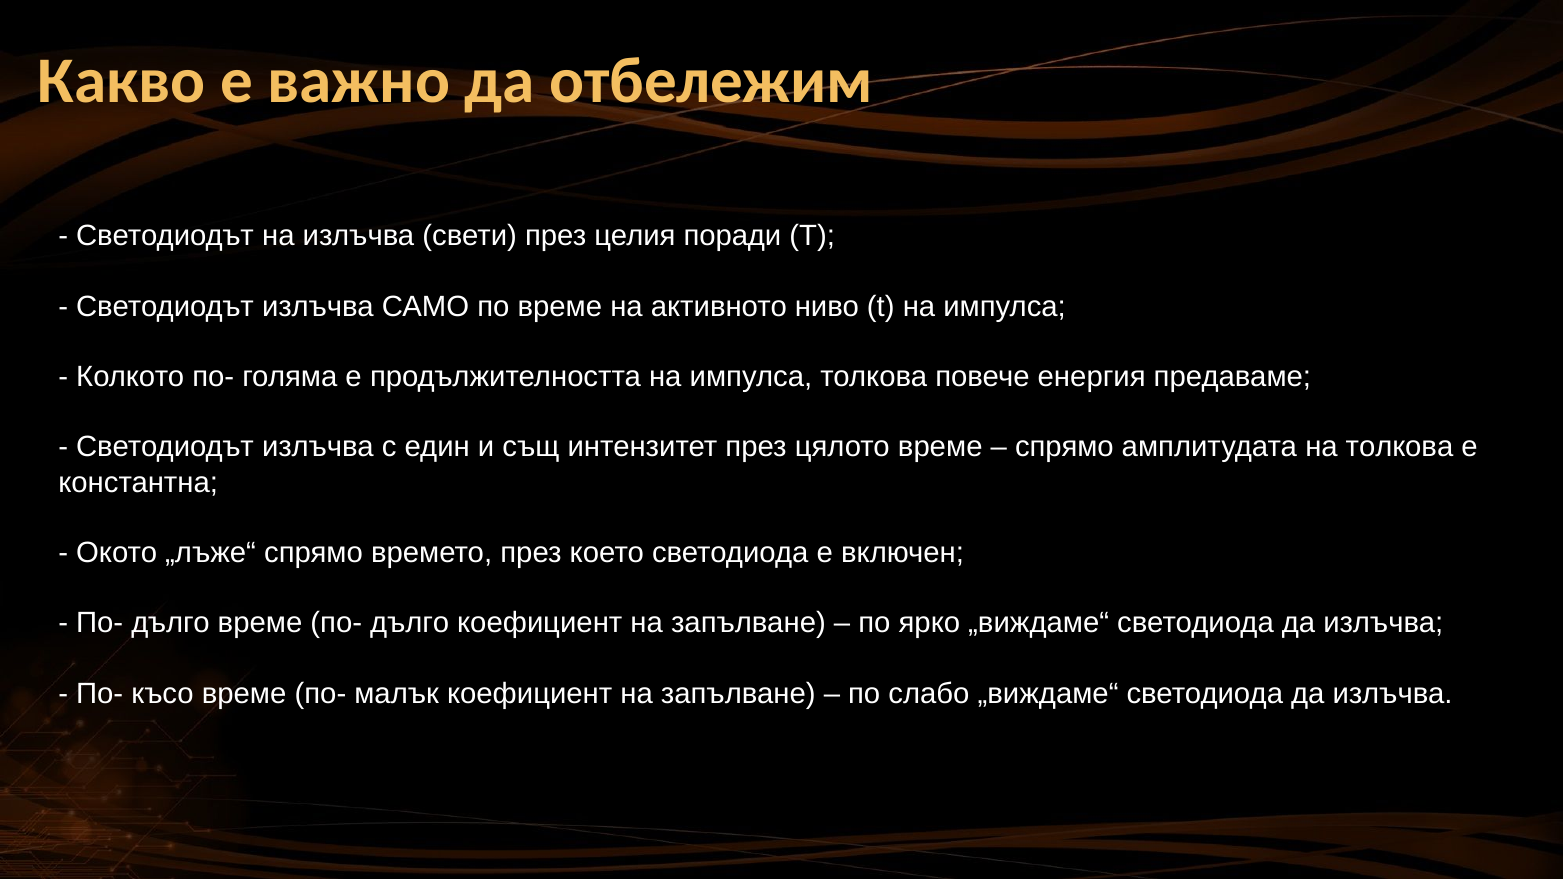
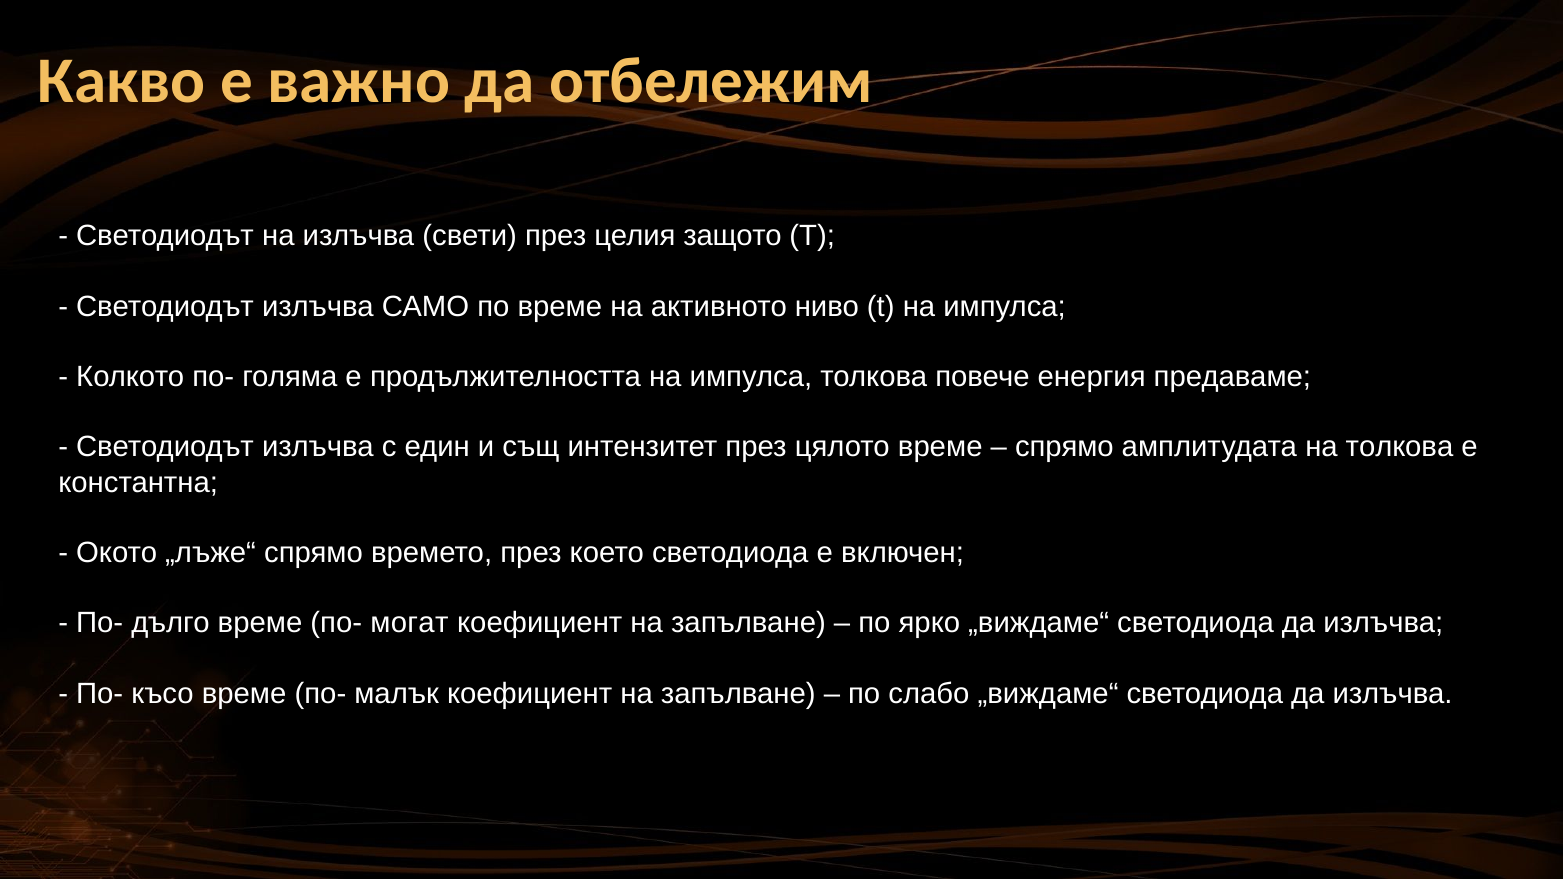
поради: поради -> защото
време по- дълго: дълго -> могат
